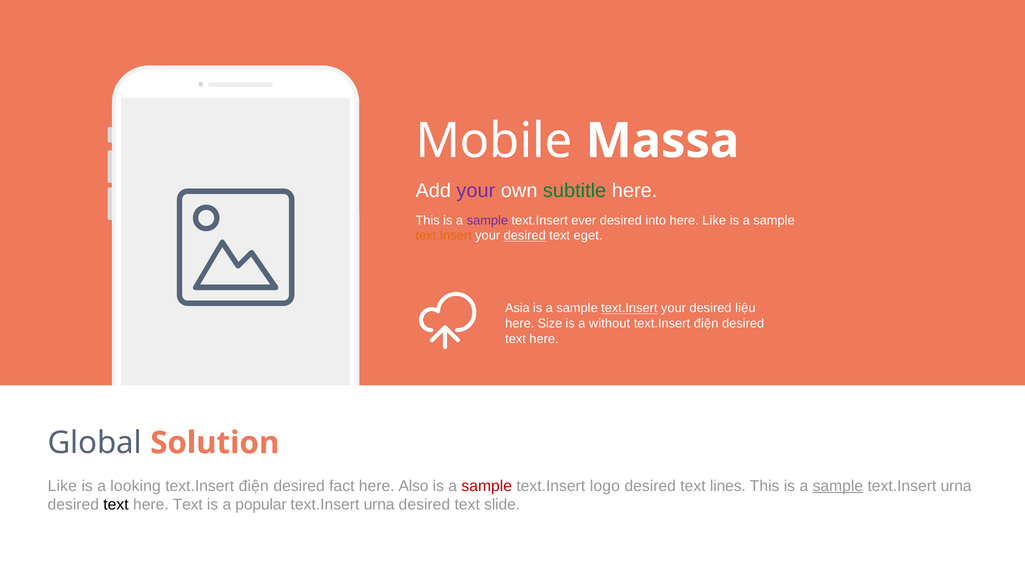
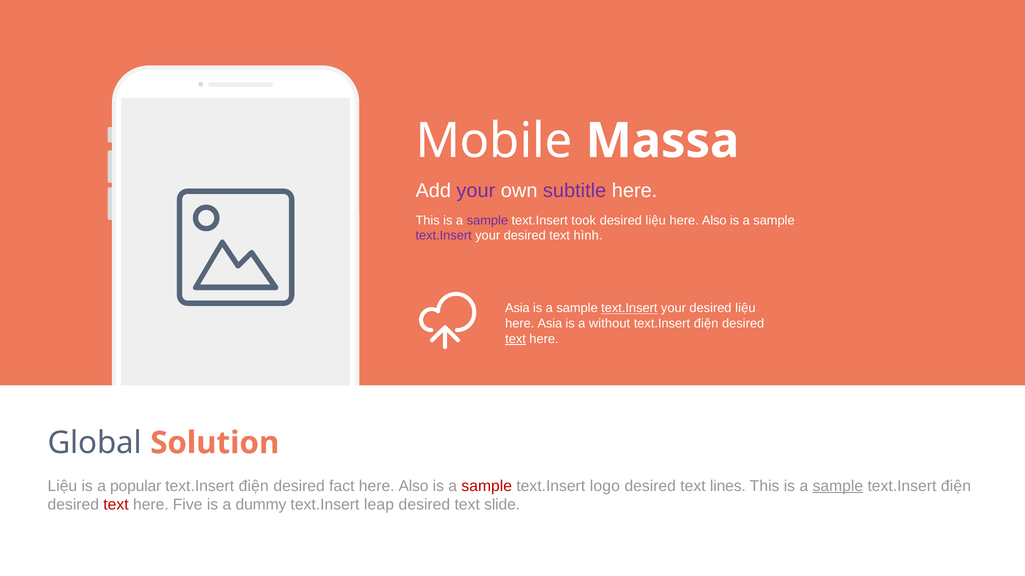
subtitle colour: green -> purple
ever: ever -> took
into at (656, 221): into -> liệu
Like at (714, 221): Like -> Also
text.Insert at (444, 236) colour: orange -> purple
desired at (525, 236) underline: present -> none
eget: eget -> hình
Size at (550, 324): Size -> Asia
text at (516, 339) underline: none -> present
Like at (62, 486): Like -> Liệu
looking: looking -> popular
urna at (956, 486): urna -> điện
text at (116, 505) colour: black -> red
here Text: Text -> Five
popular: popular -> dummy
urna at (379, 505): urna -> leap
